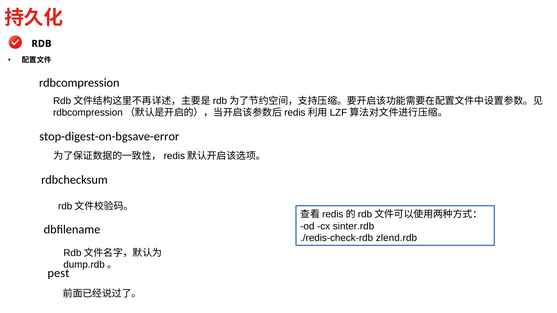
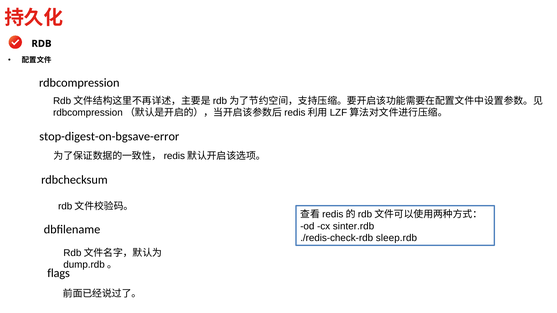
zlend.rdb: zlend.rdb -> sleep.rdb
pest: pest -> flags
